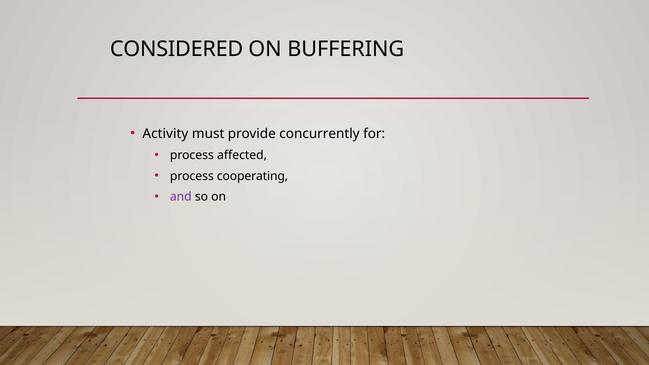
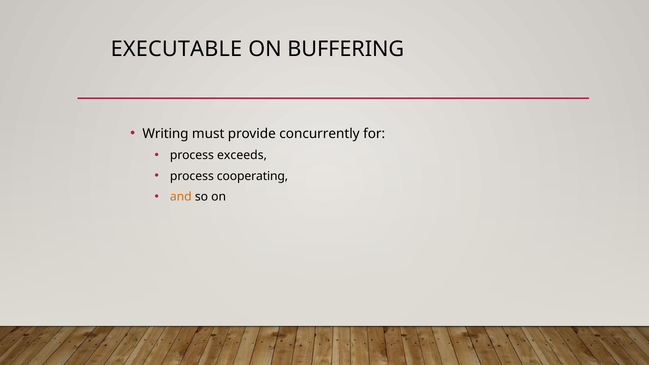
CONSIDERED: CONSIDERED -> EXECUTABLE
Activity: Activity -> Writing
affected: affected -> exceeds
and colour: purple -> orange
